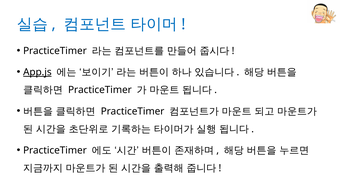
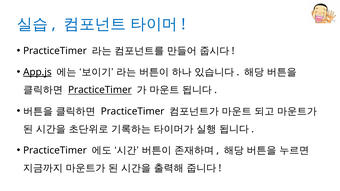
PracticeTimer at (100, 90) underline: none -> present
